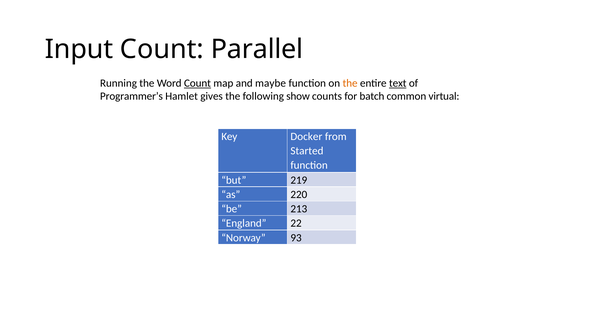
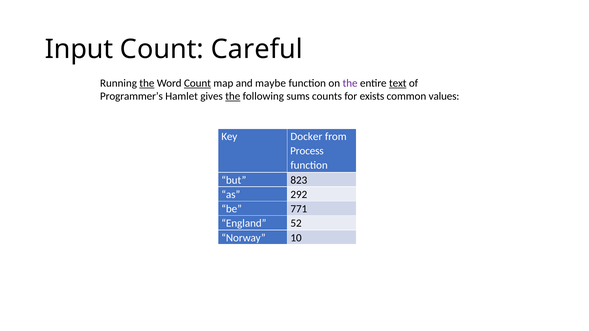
Parallel: Parallel -> Careful
the at (147, 83) underline: none -> present
the at (350, 83) colour: orange -> purple
the at (233, 96) underline: none -> present
show: show -> sums
batch: batch -> exists
virtual: virtual -> values
Started: Started -> Process
219: 219 -> 823
220: 220 -> 292
213: 213 -> 771
22: 22 -> 52
93: 93 -> 10
